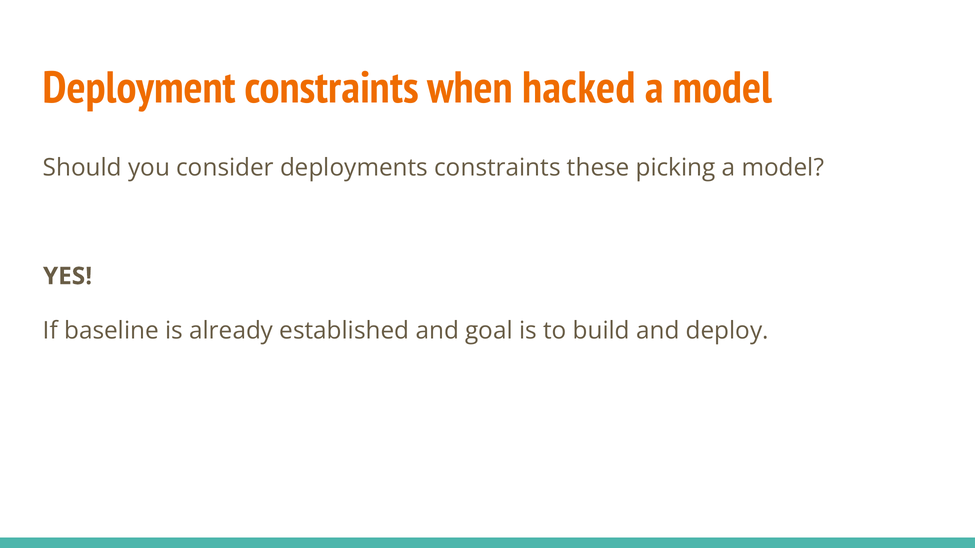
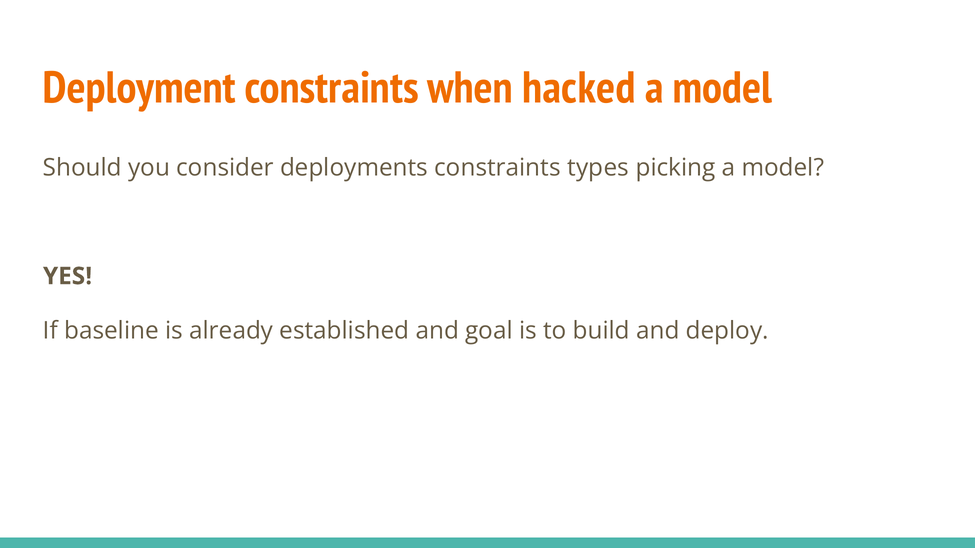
these: these -> types
